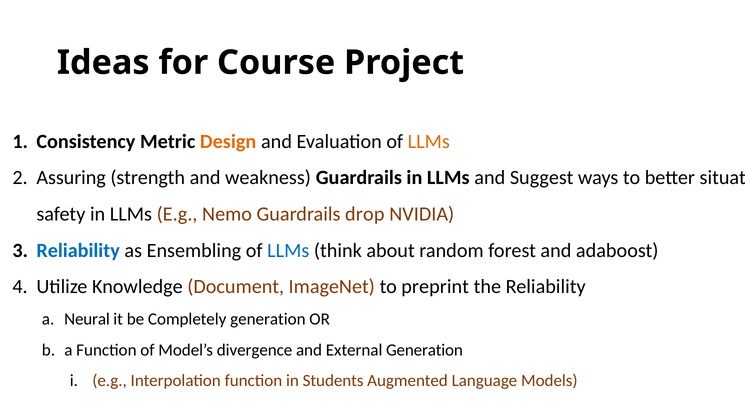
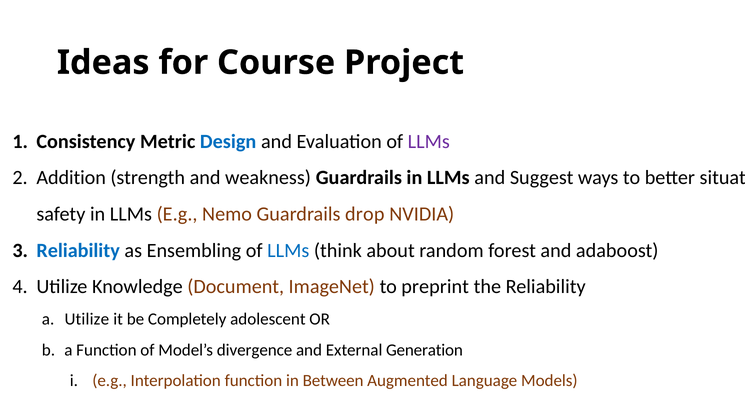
Design colour: orange -> blue
LLMs at (429, 141) colour: orange -> purple
Assuring: Assuring -> Addition
a Neural: Neural -> Utilize
Completely generation: generation -> adolescent
Students: Students -> Between
